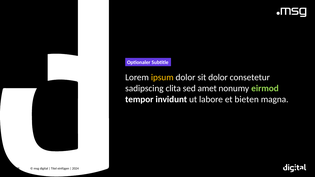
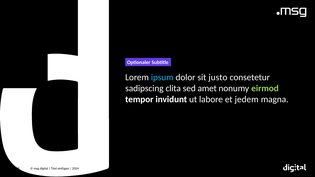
ipsum colour: yellow -> light blue
sit dolor: dolor -> justo
bieten: bieten -> jedem
